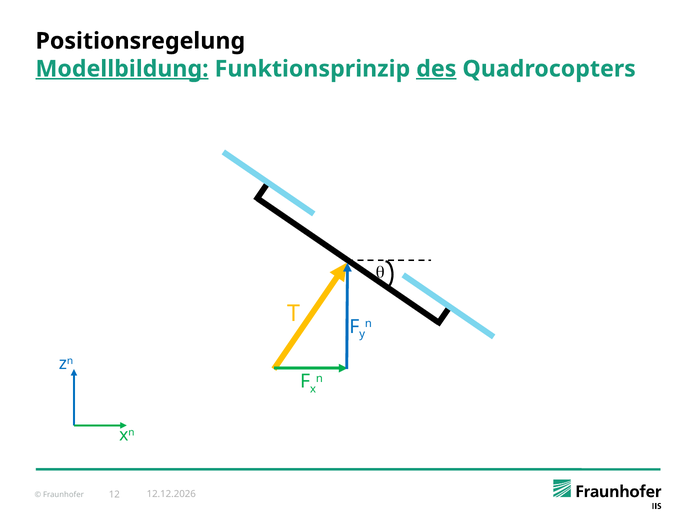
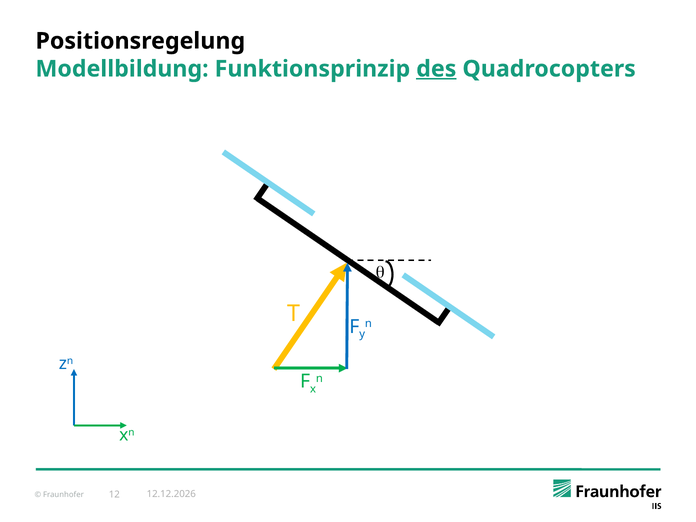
Modellbildung underline: present -> none
